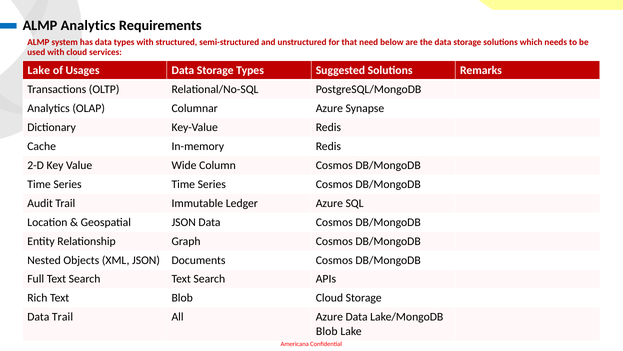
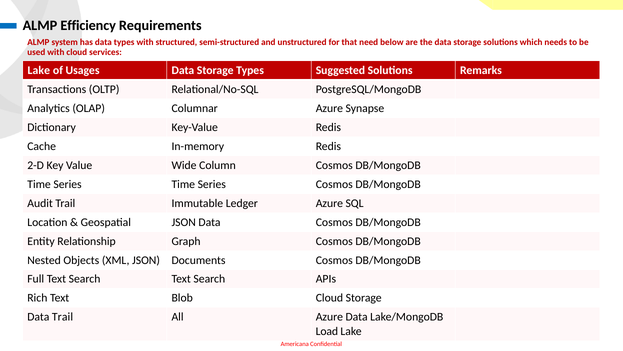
ALMP Analytics: Analytics -> Efficiency
Blob at (327, 331): Blob -> Load
